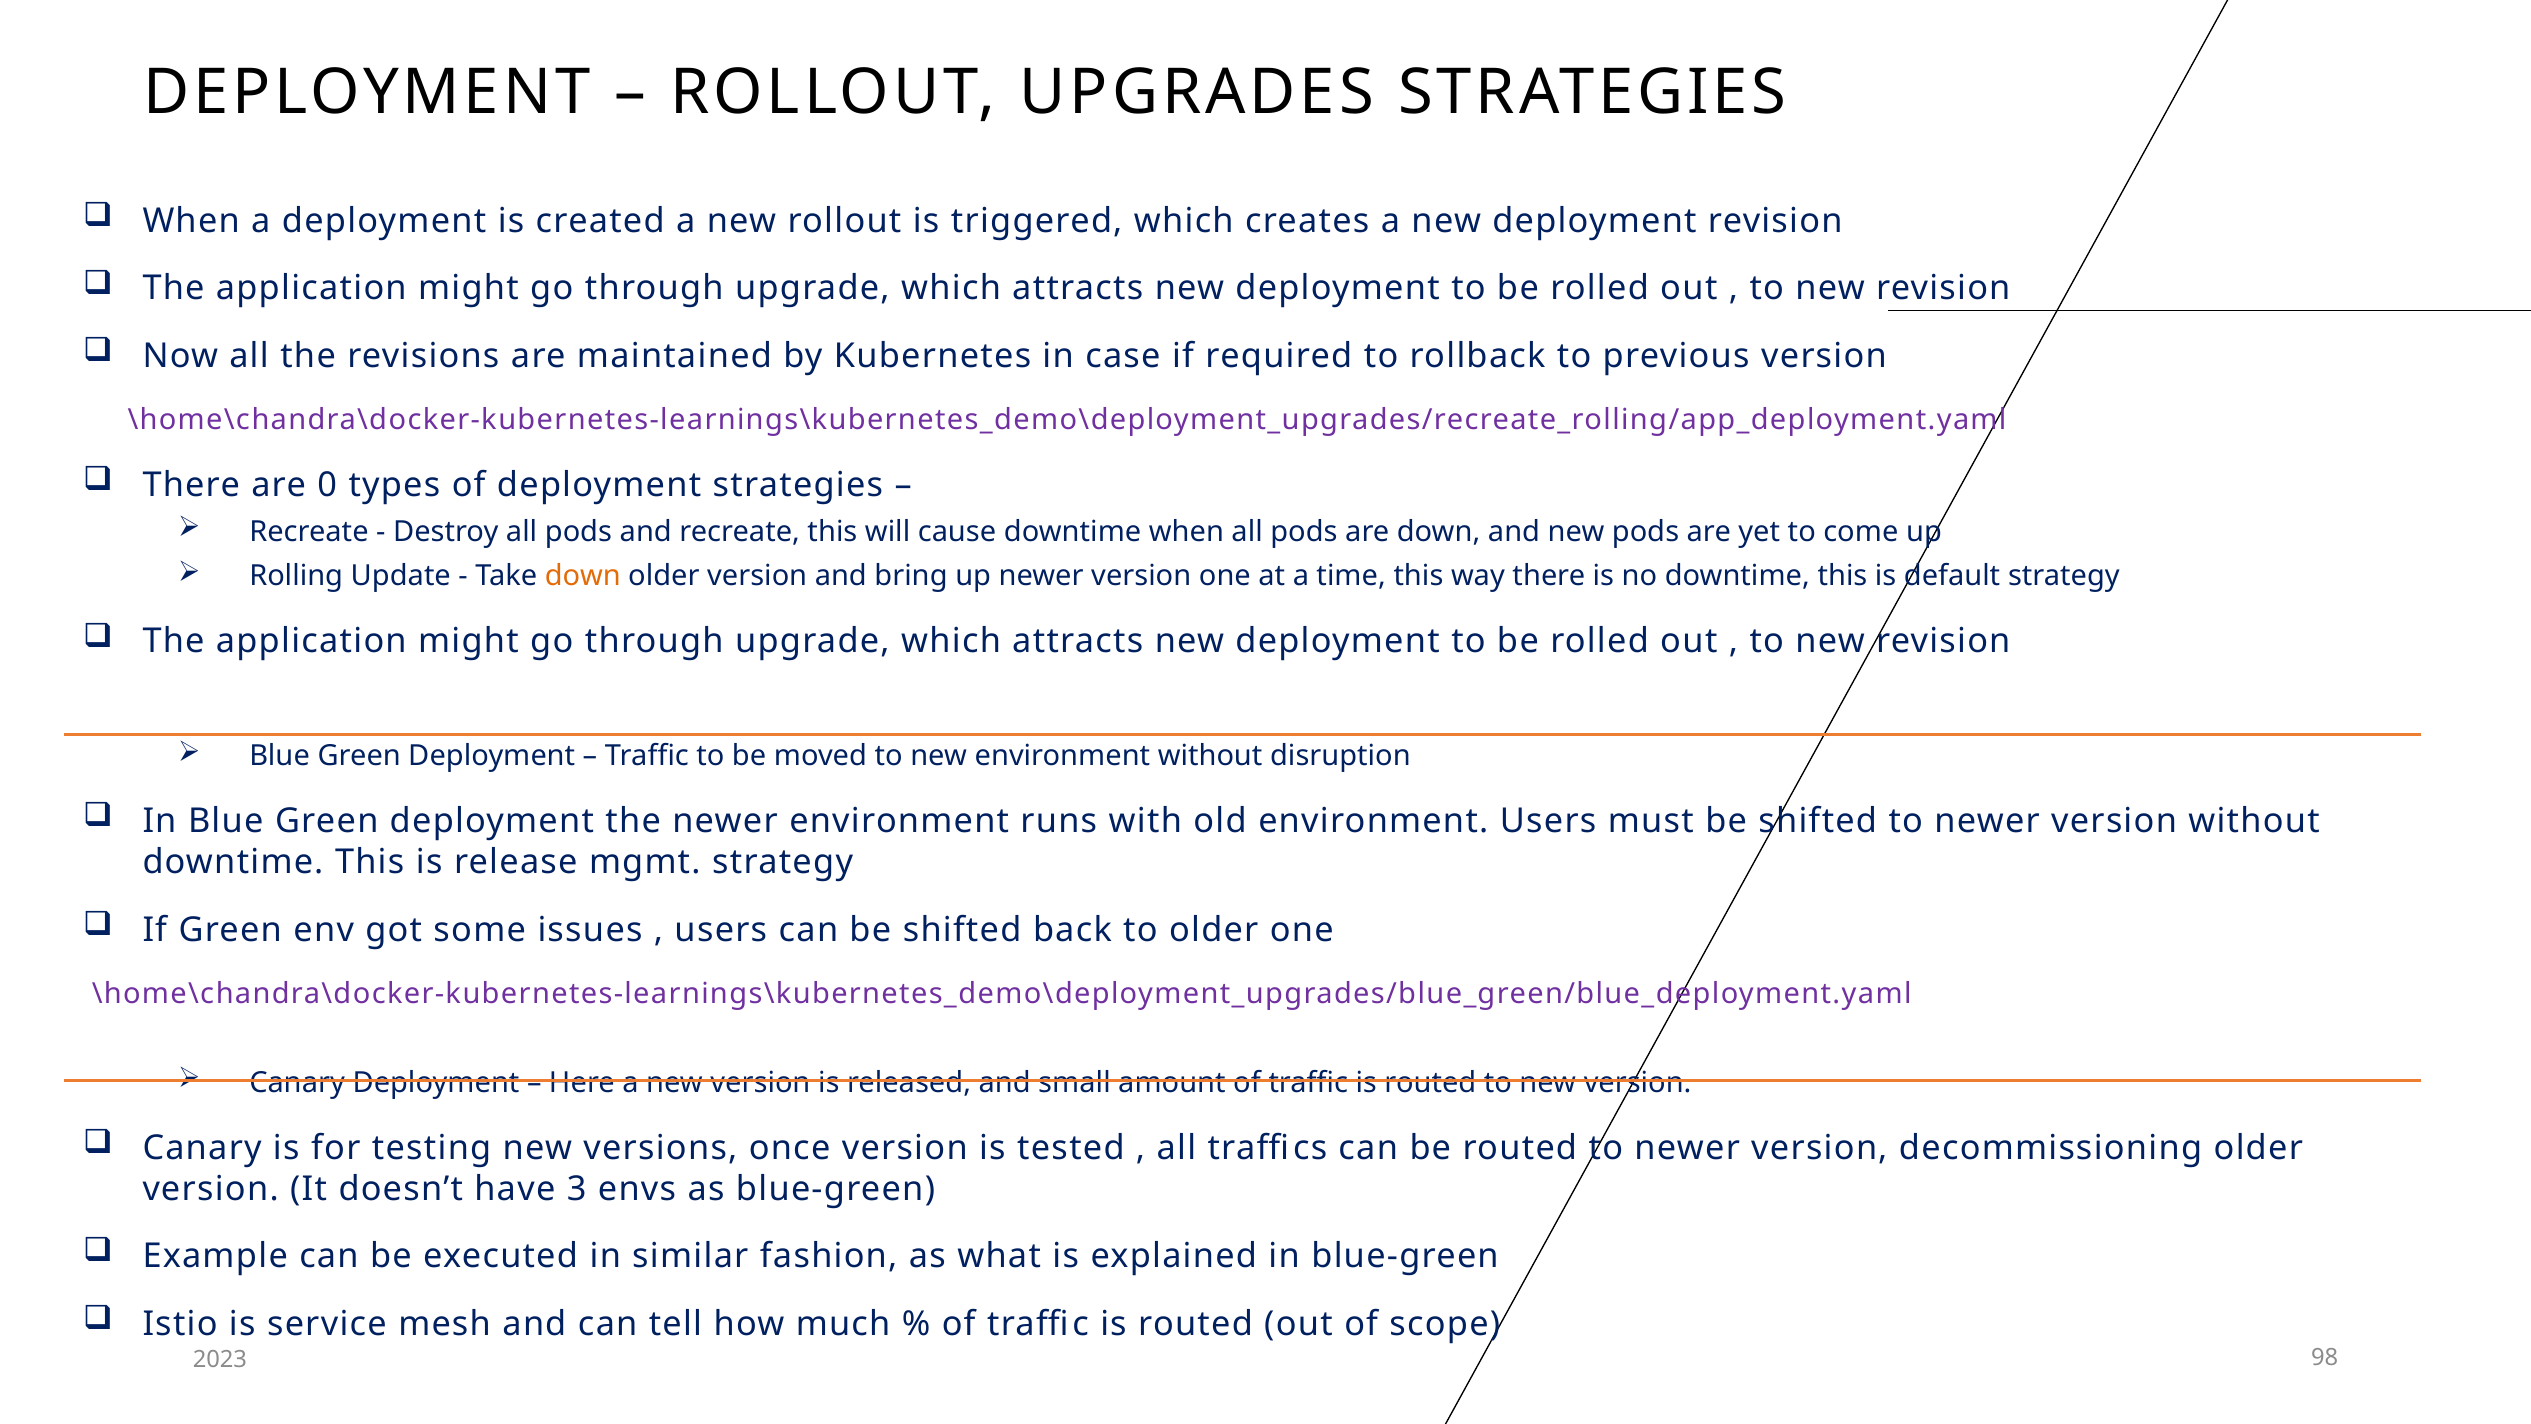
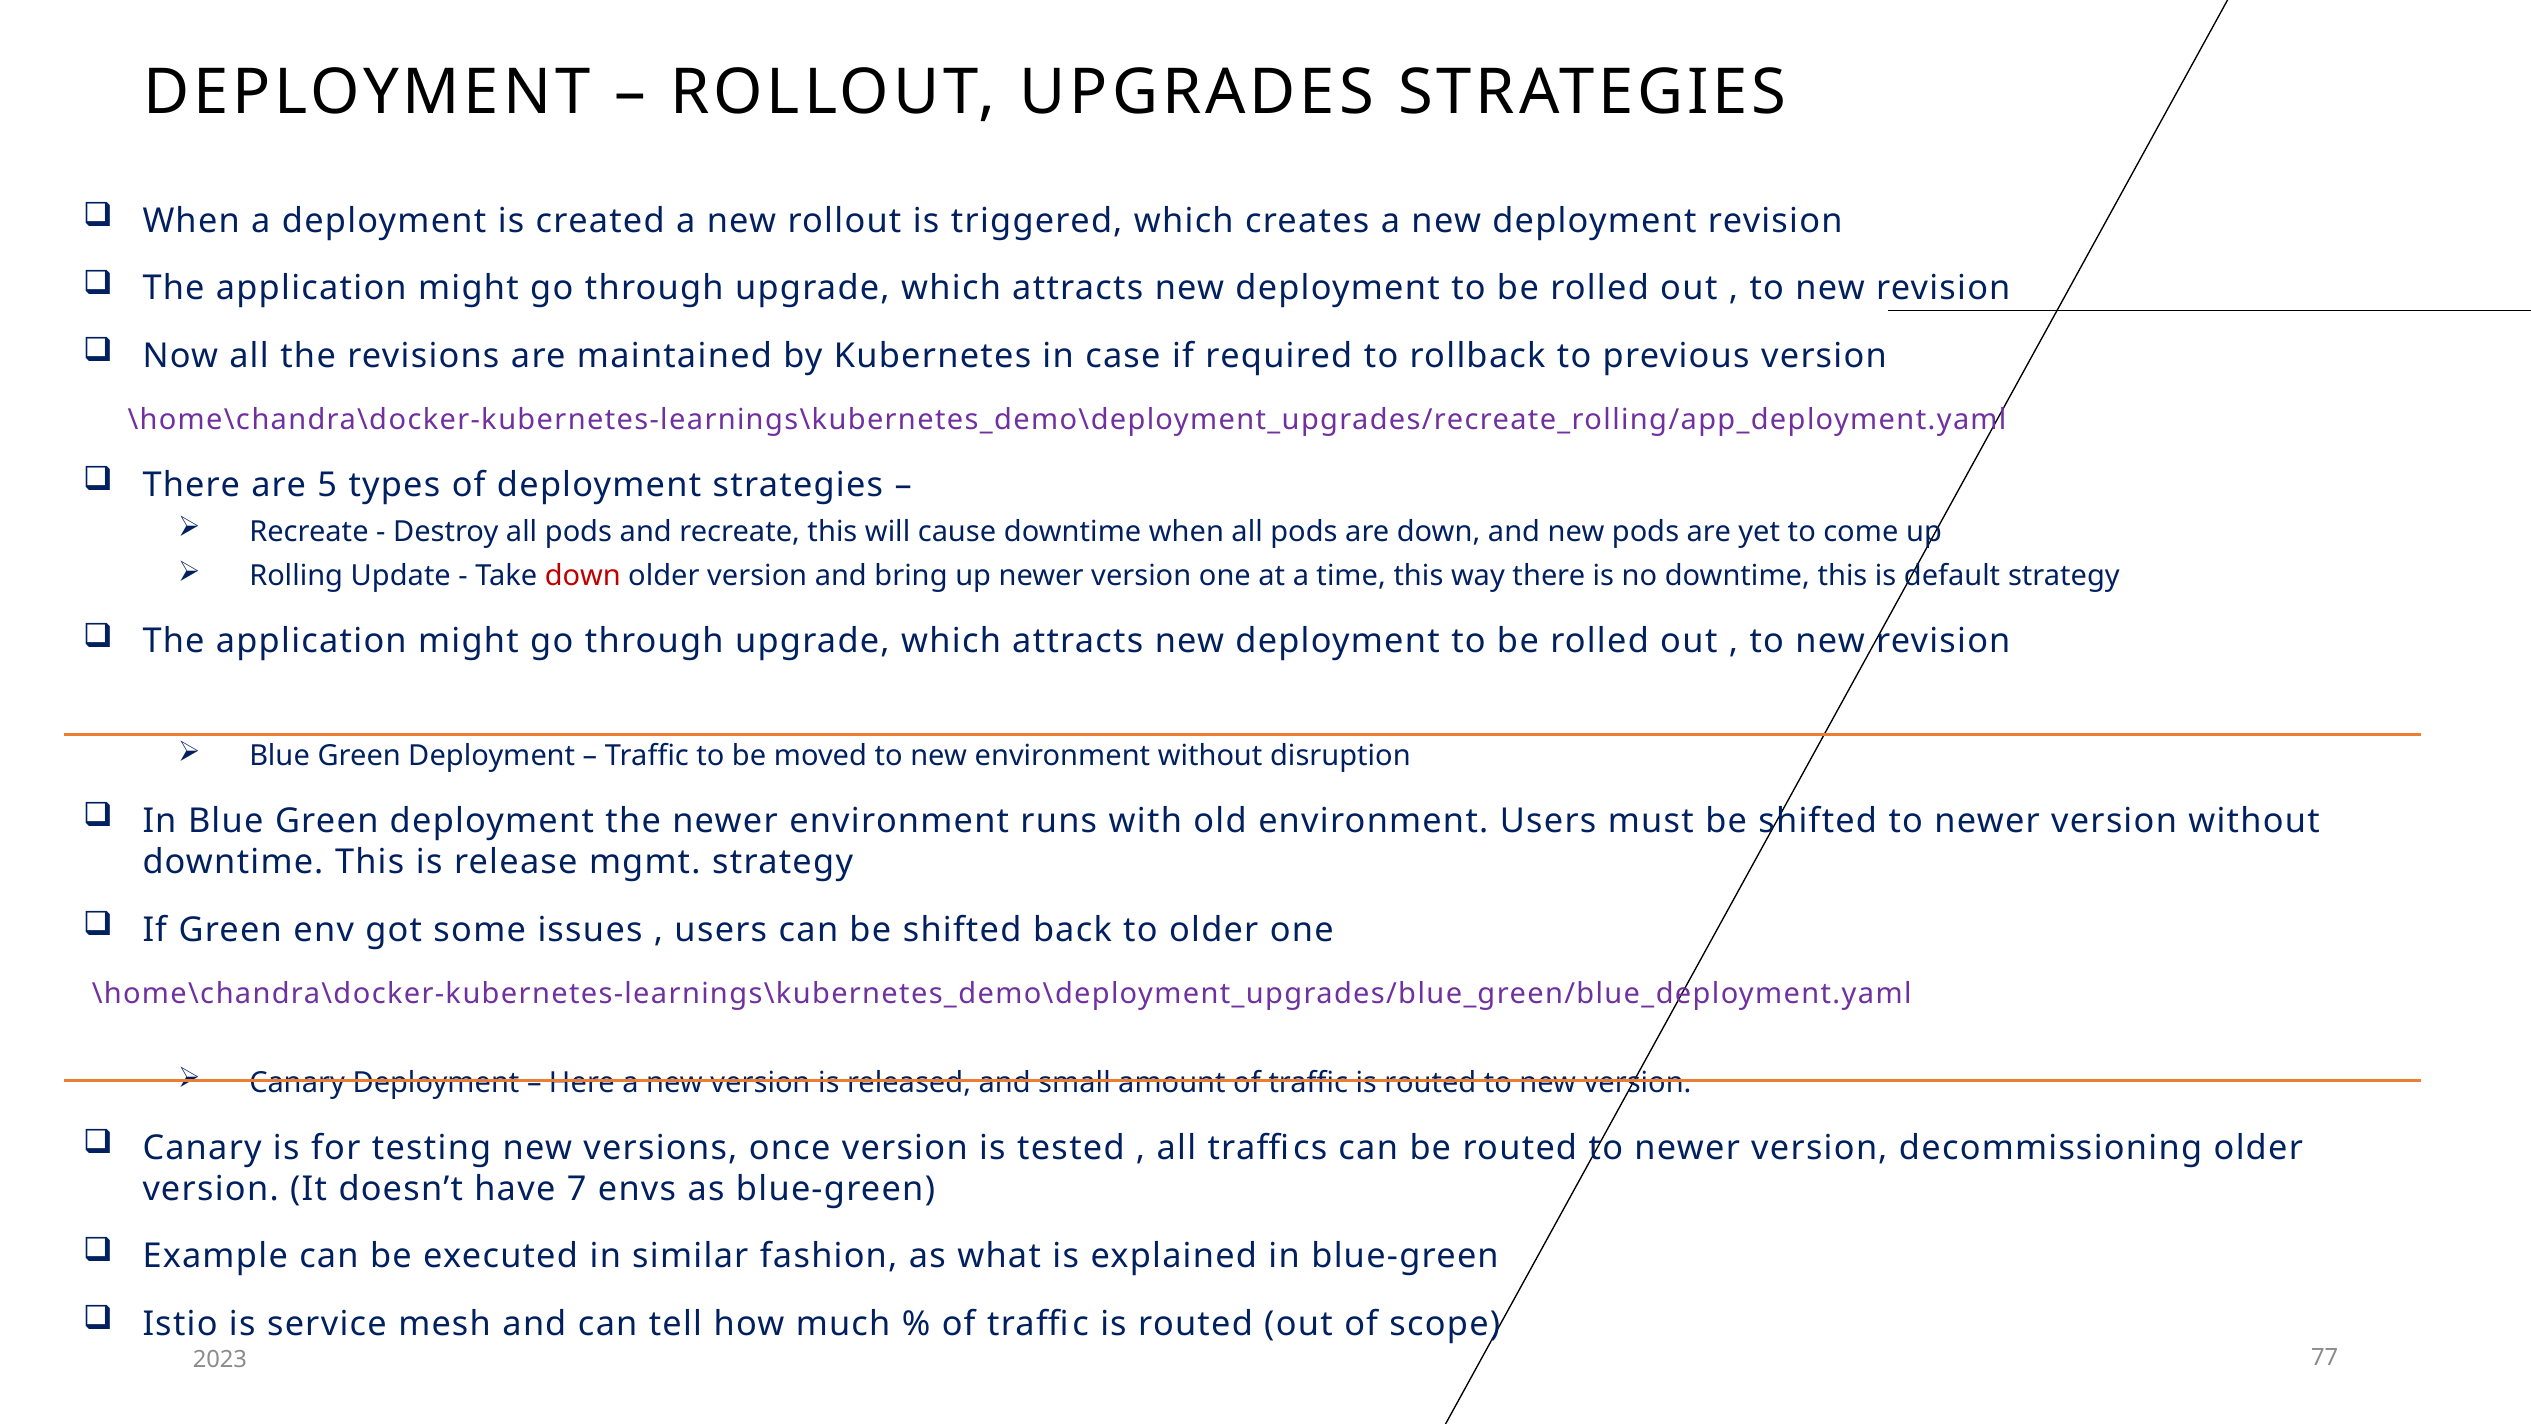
0: 0 -> 5
down at (583, 576) colour: orange -> red
3: 3 -> 7
98: 98 -> 77
